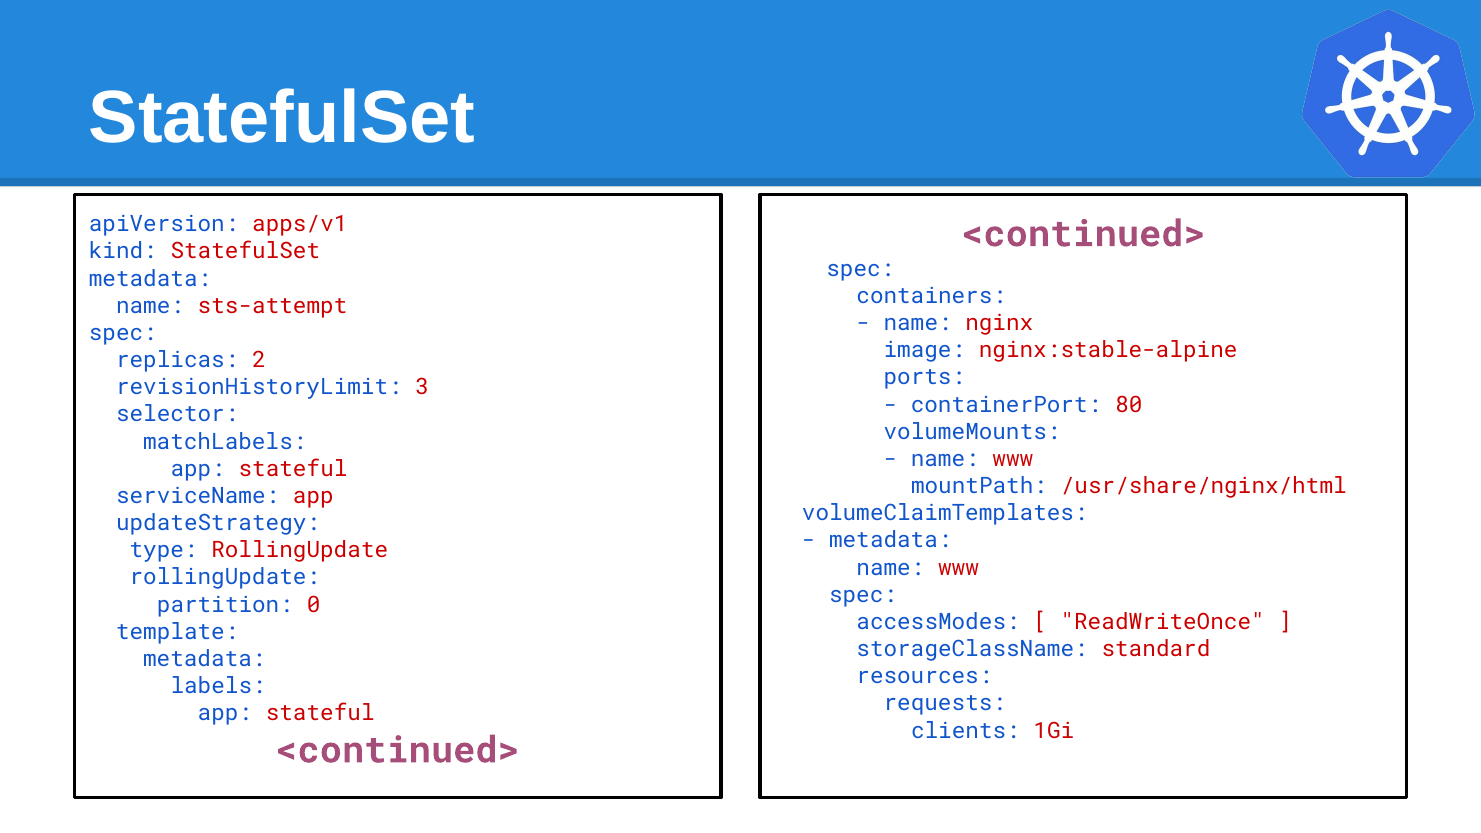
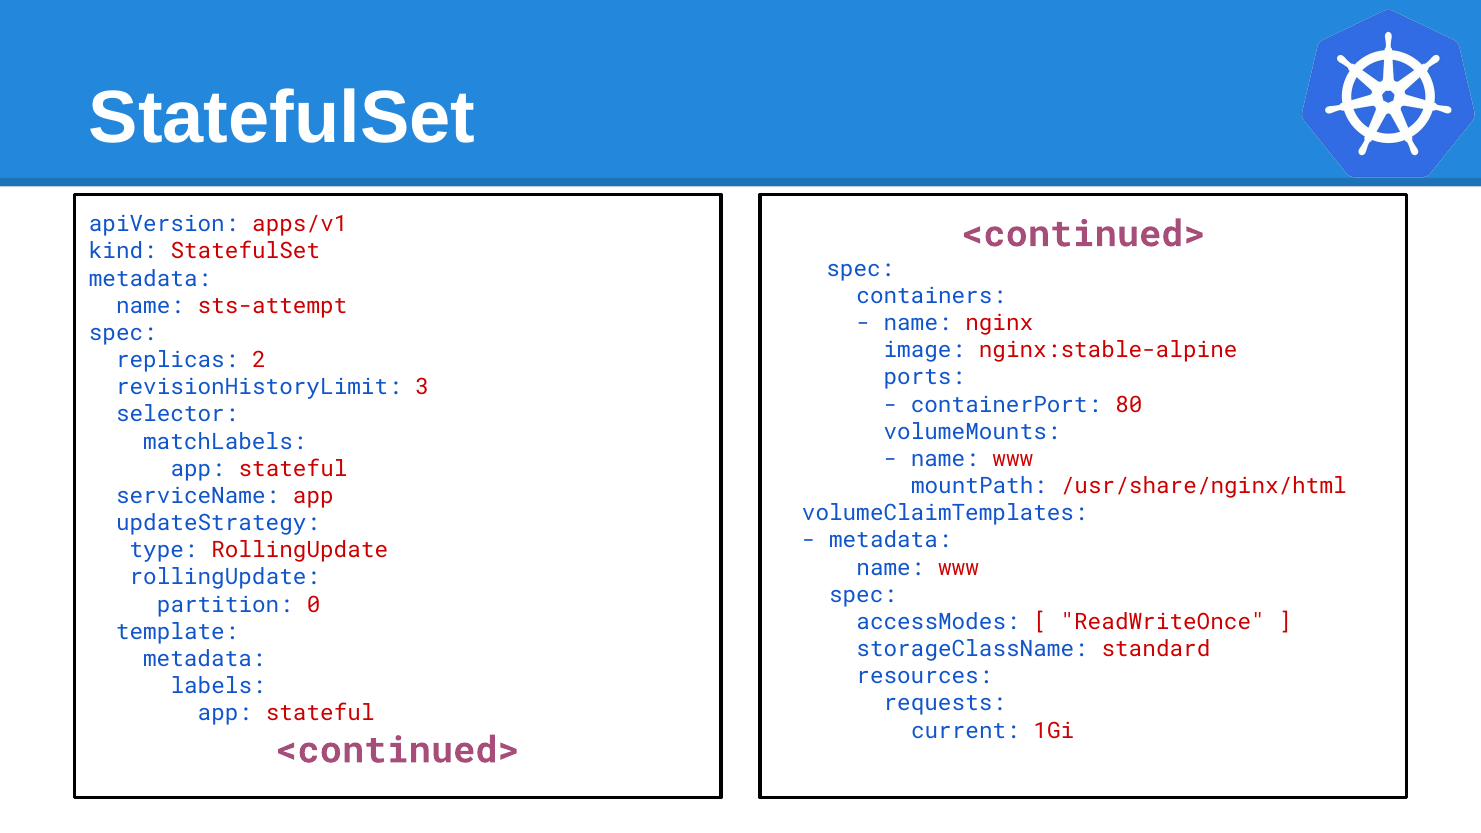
clients: clients -> current
